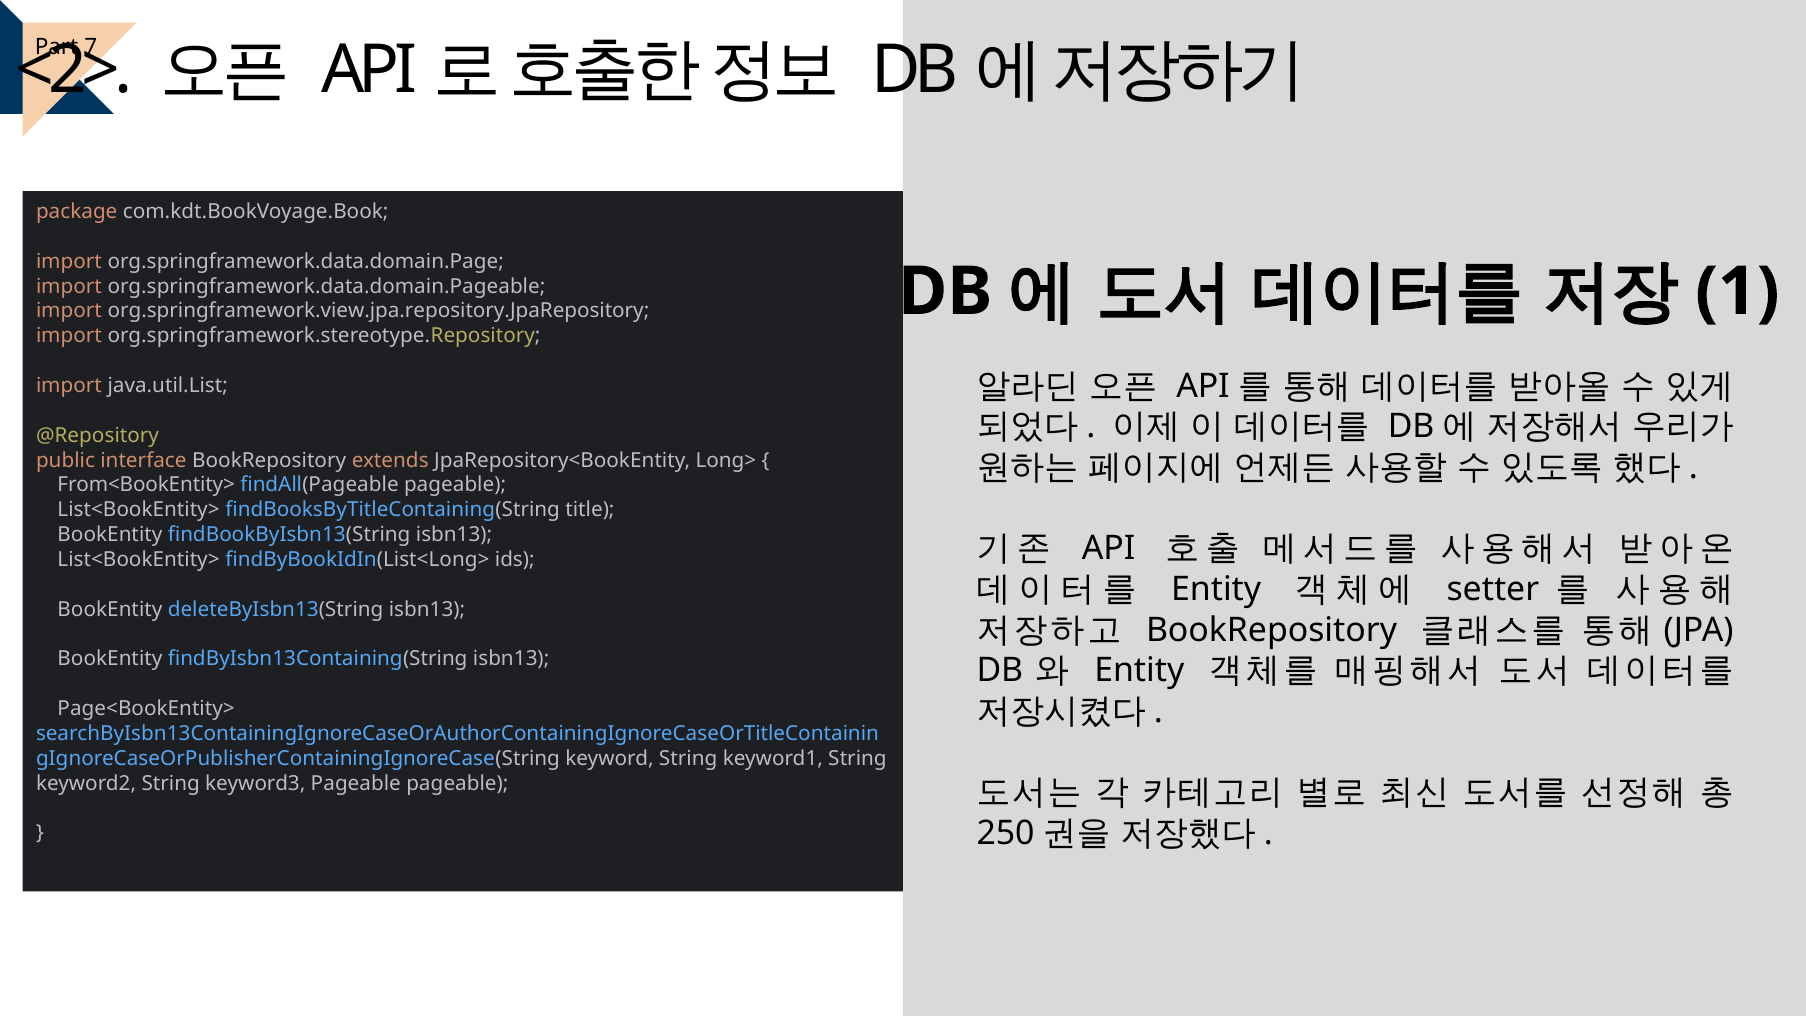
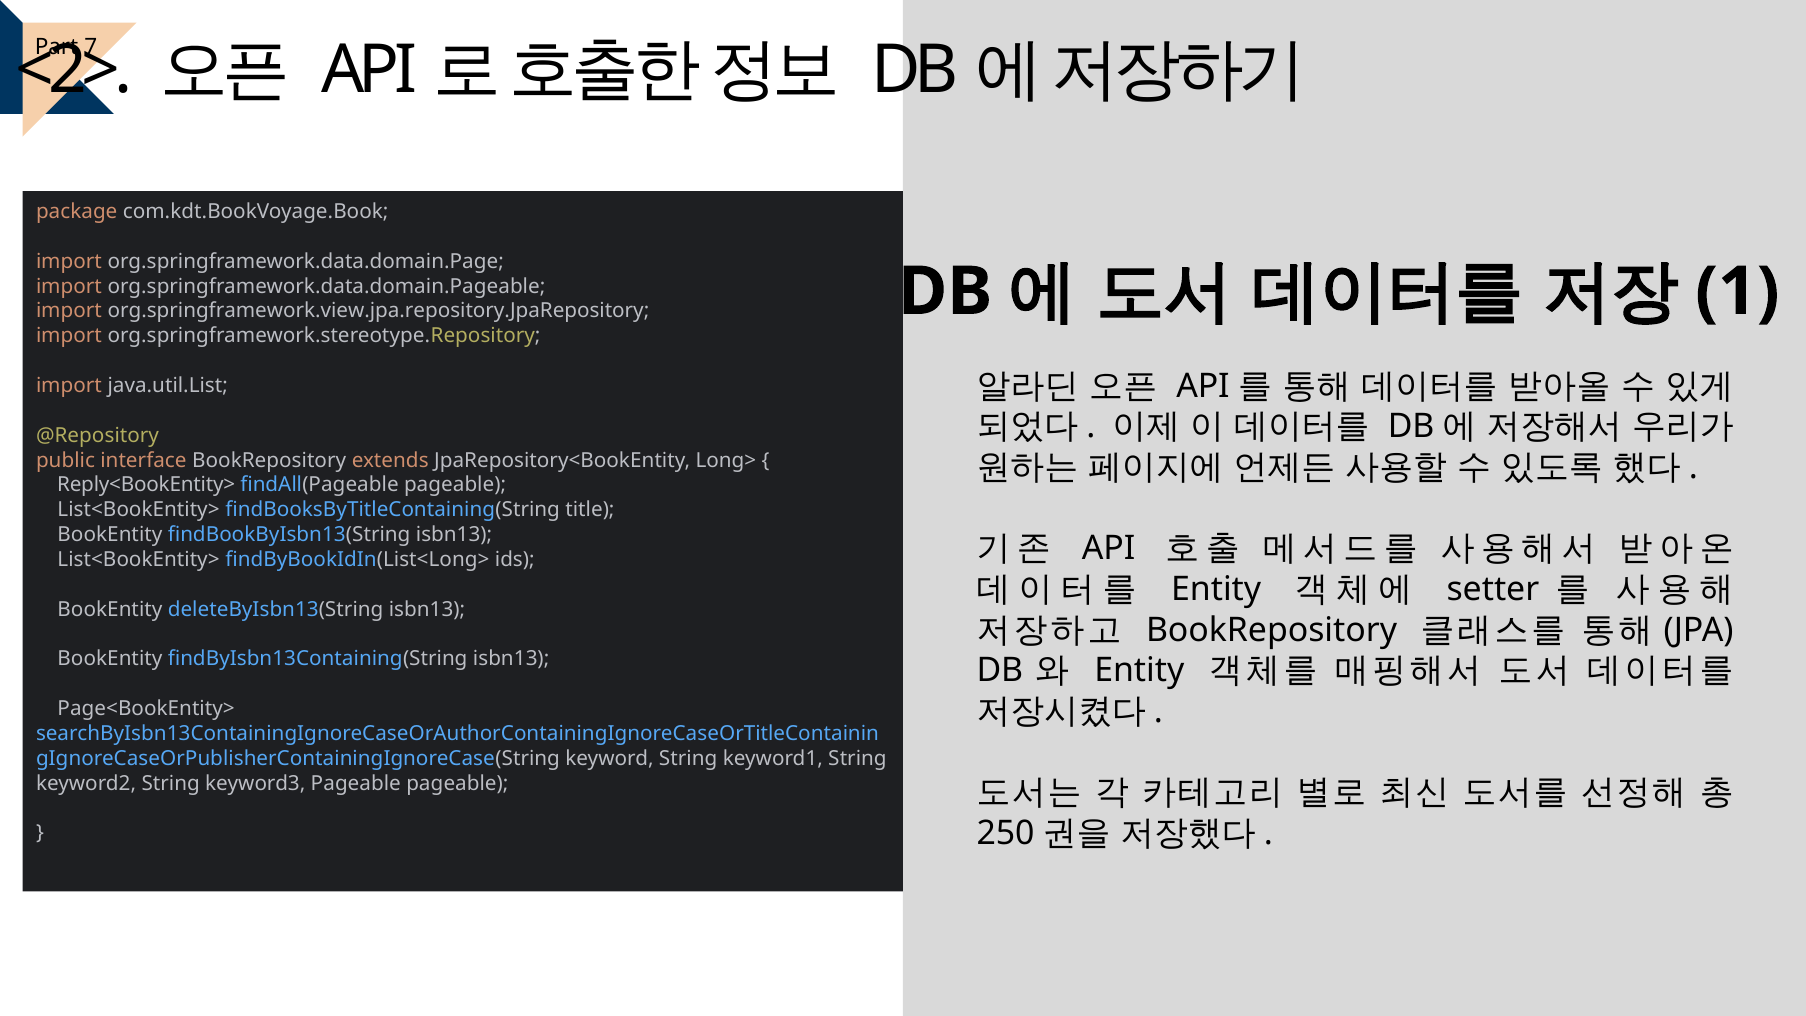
From<BookEntity>: From<BookEntity> -> Reply<BookEntity>
